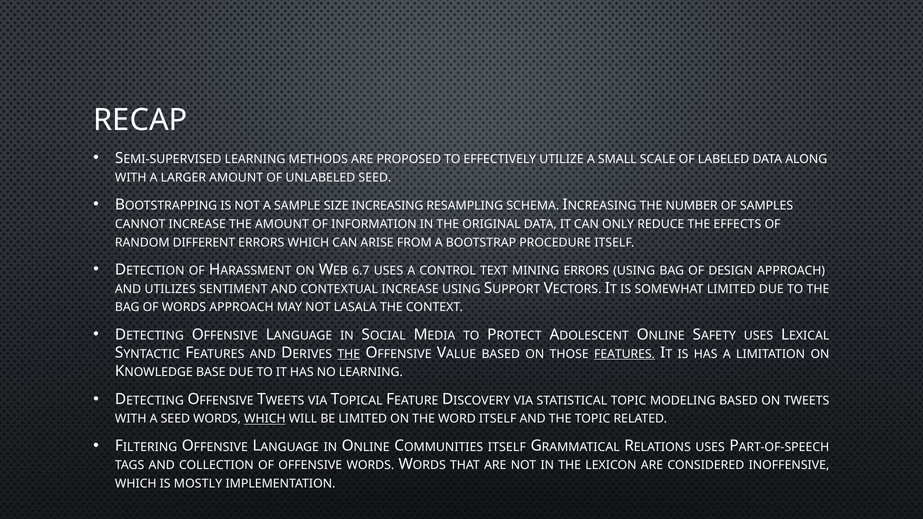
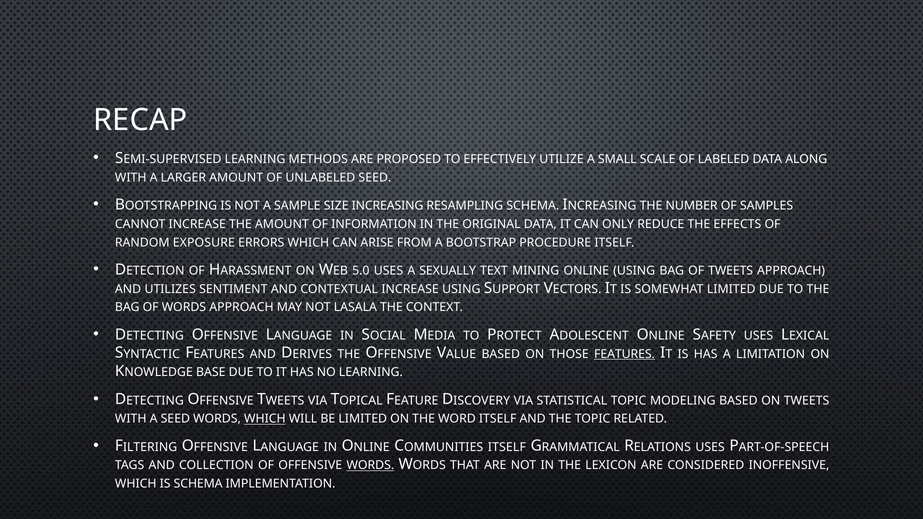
DIFFERENT: DIFFERENT -> EXPOSURE
6.7: 6.7 -> 5.0
CONTROL: CONTROL -> SEXUALLY
MINING ERRORS: ERRORS -> ONLINE
OF DESIGN: DESIGN -> TWEETS
THE at (349, 354) underline: present -> none
WORDS at (370, 466) underline: none -> present
IS MOSTLY: MOSTLY -> SCHEMA
